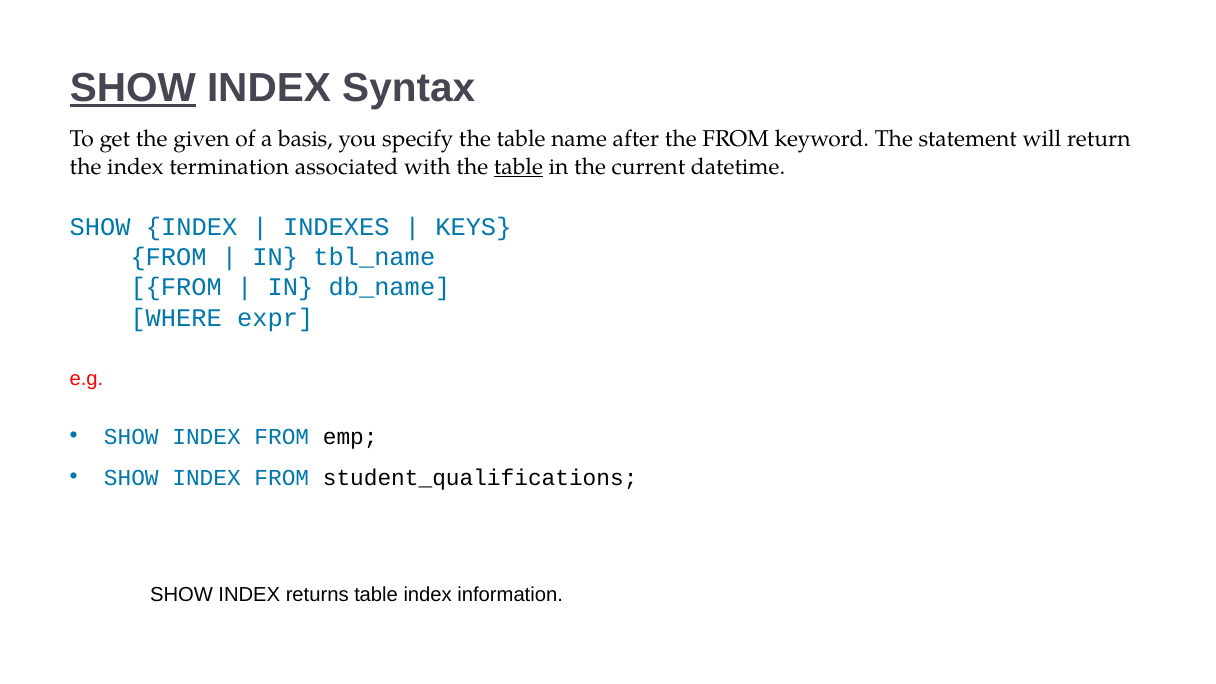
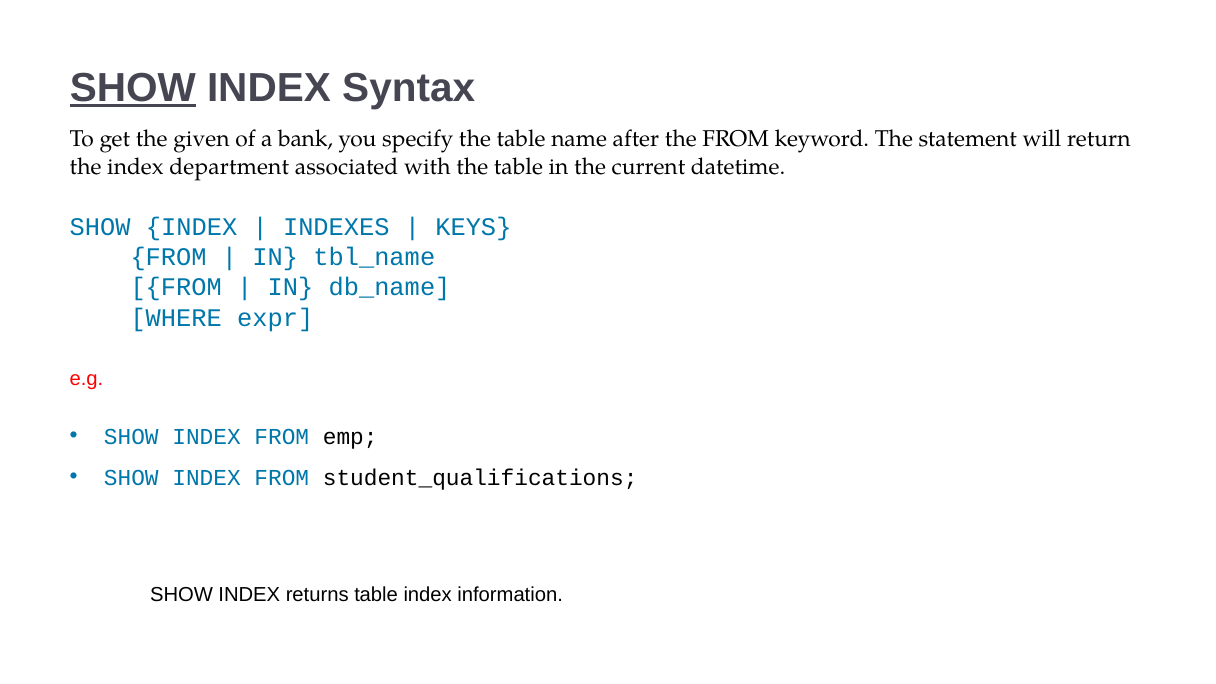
basis: basis -> bank
termination: termination -> department
table at (518, 167) underline: present -> none
